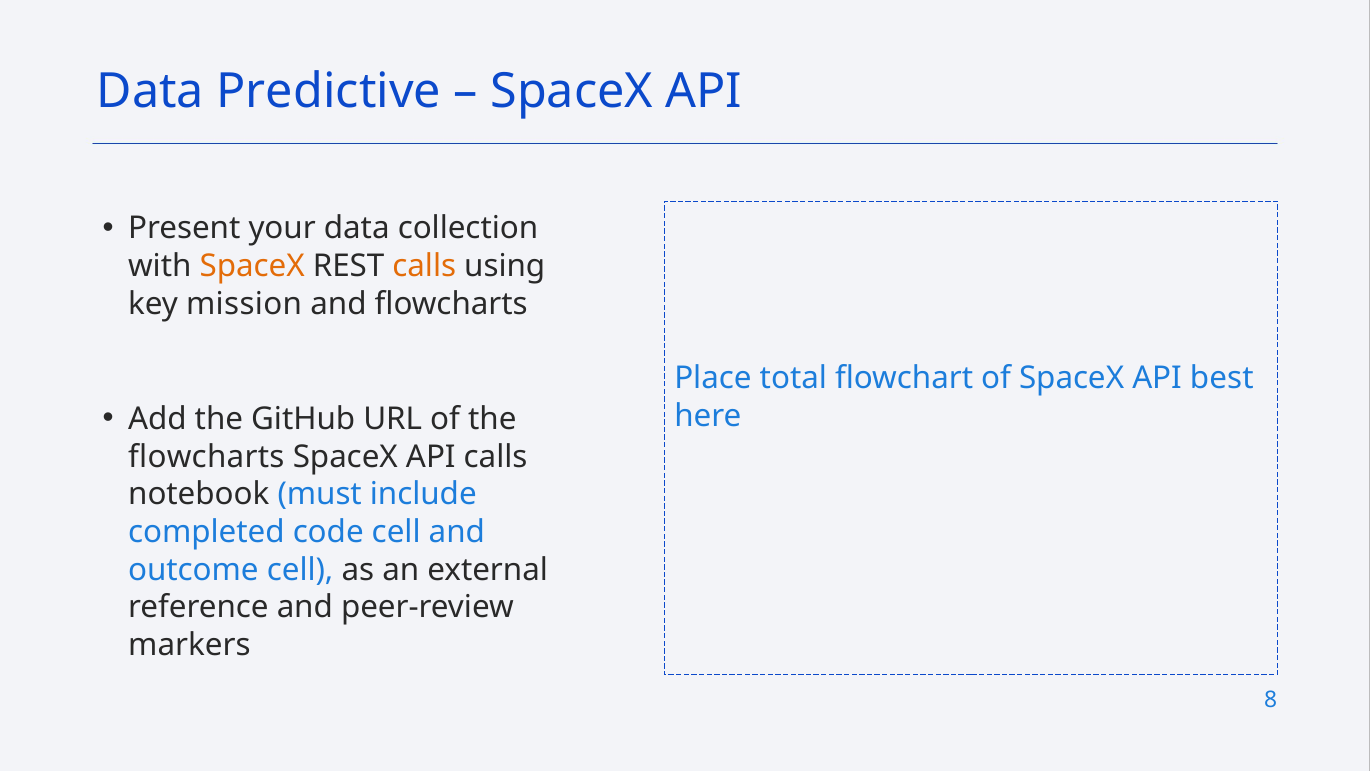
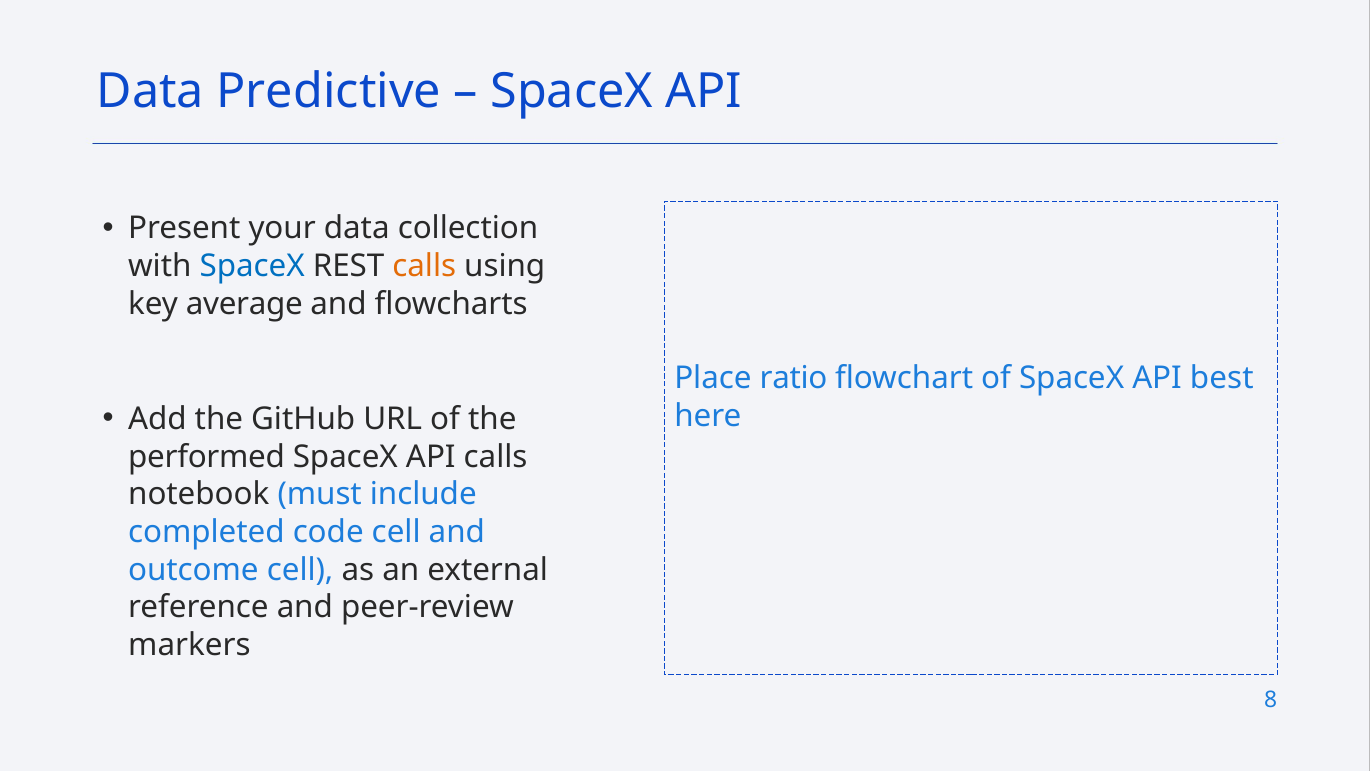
SpaceX at (252, 266) colour: orange -> blue
mission: mission -> average
total: total -> ratio
flowcharts at (206, 457): flowcharts -> performed
